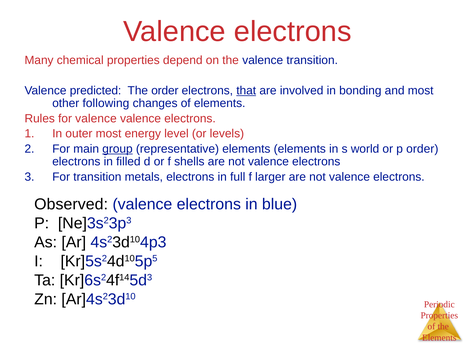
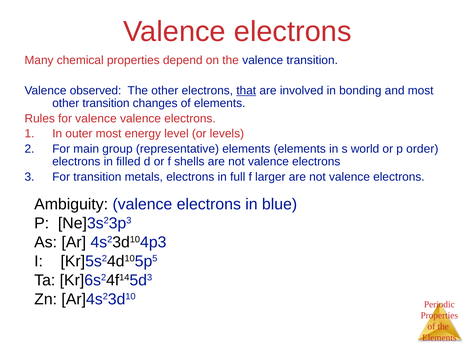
predicted: predicted -> observed
The order: order -> other
other following: following -> transition
group underline: present -> none
Observed: Observed -> Ambiguity
